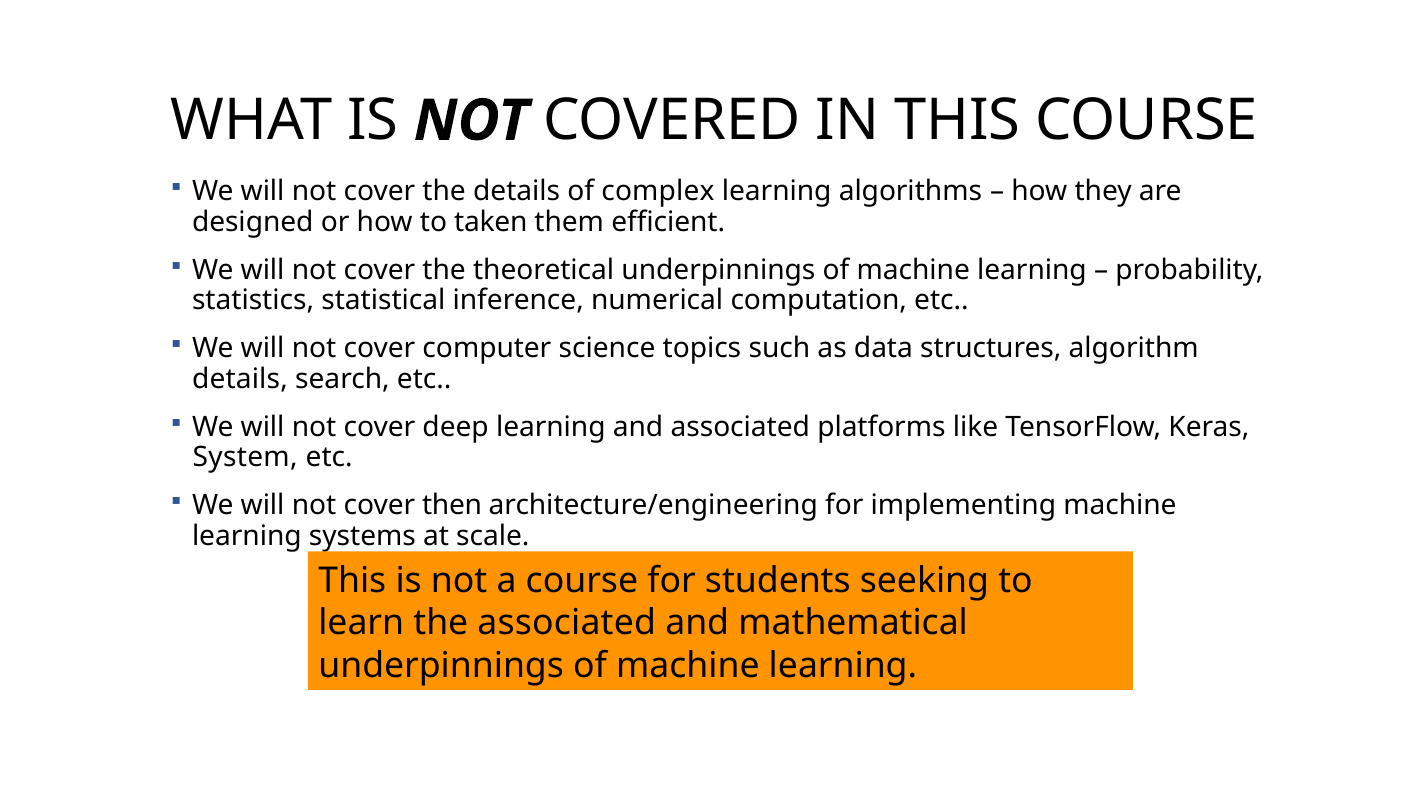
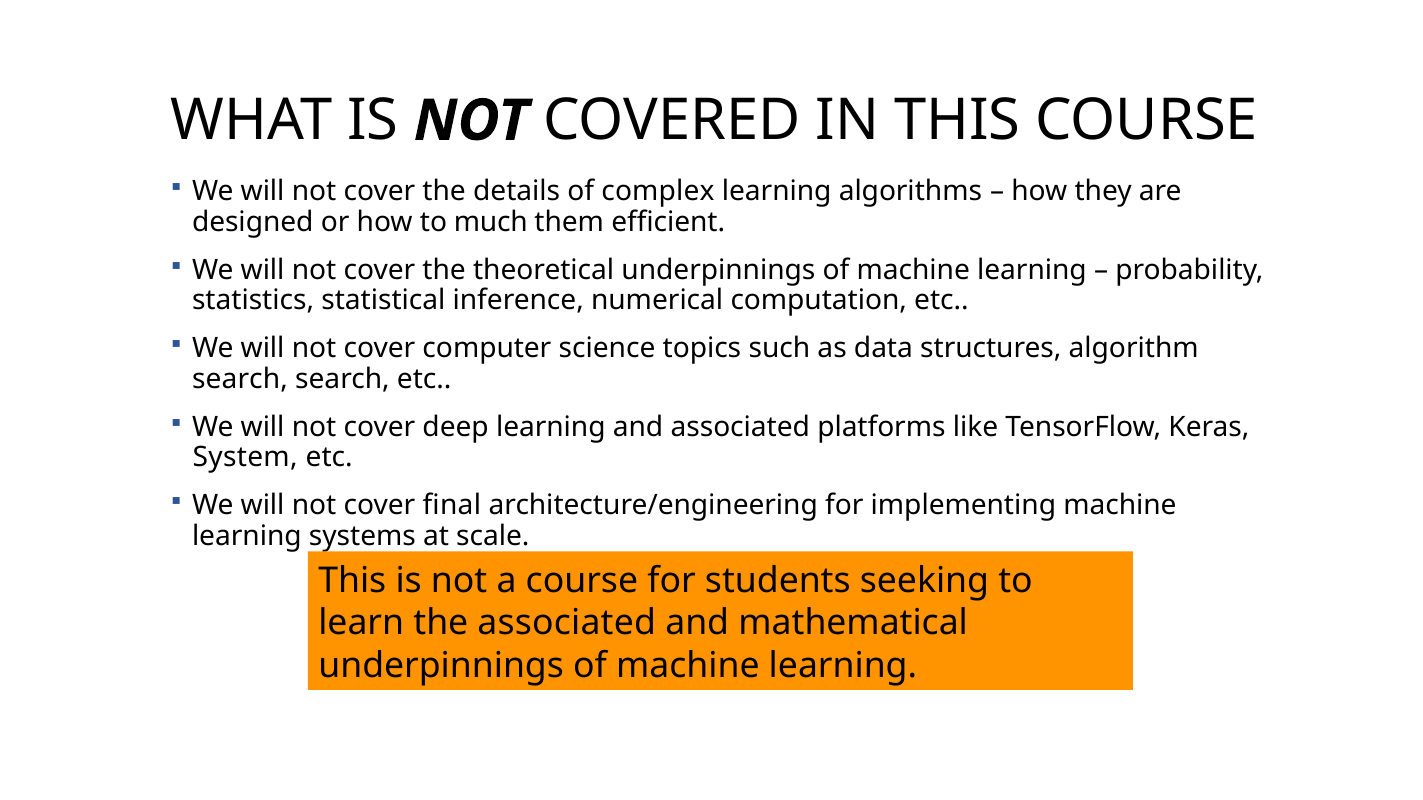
taken: taken -> much
details at (240, 379): details -> search
then: then -> final
